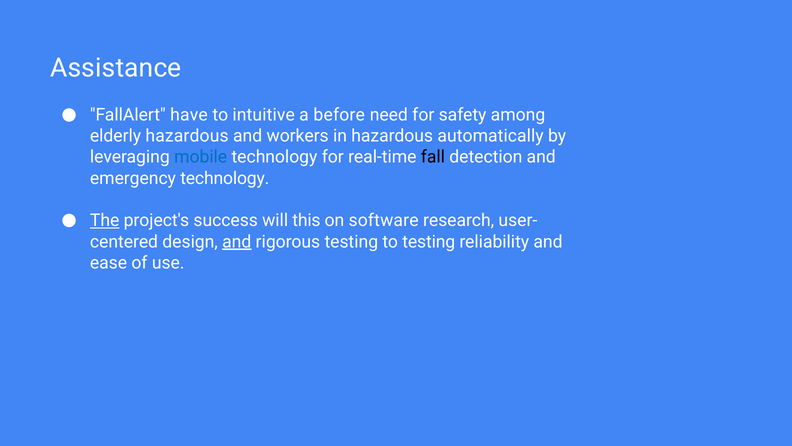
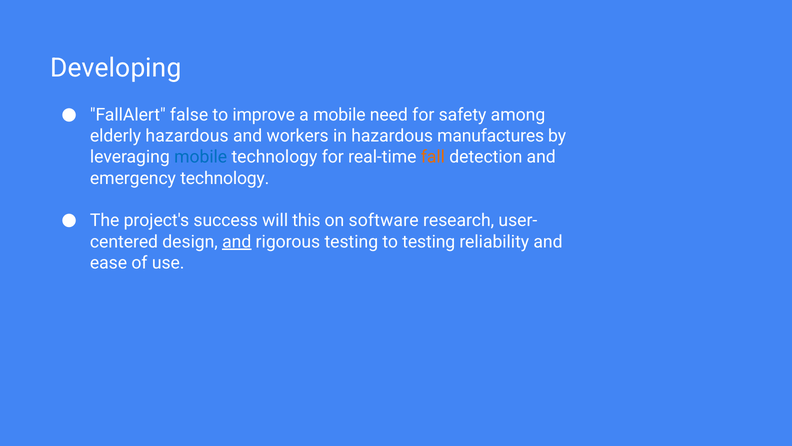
Assistance: Assistance -> Developing
have: have -> false
intuitive: intuitive -> improve
a before: before -> mobile
automatically: automatically -> manufactures
fall colour: black -> orange
The underline: present -> none
